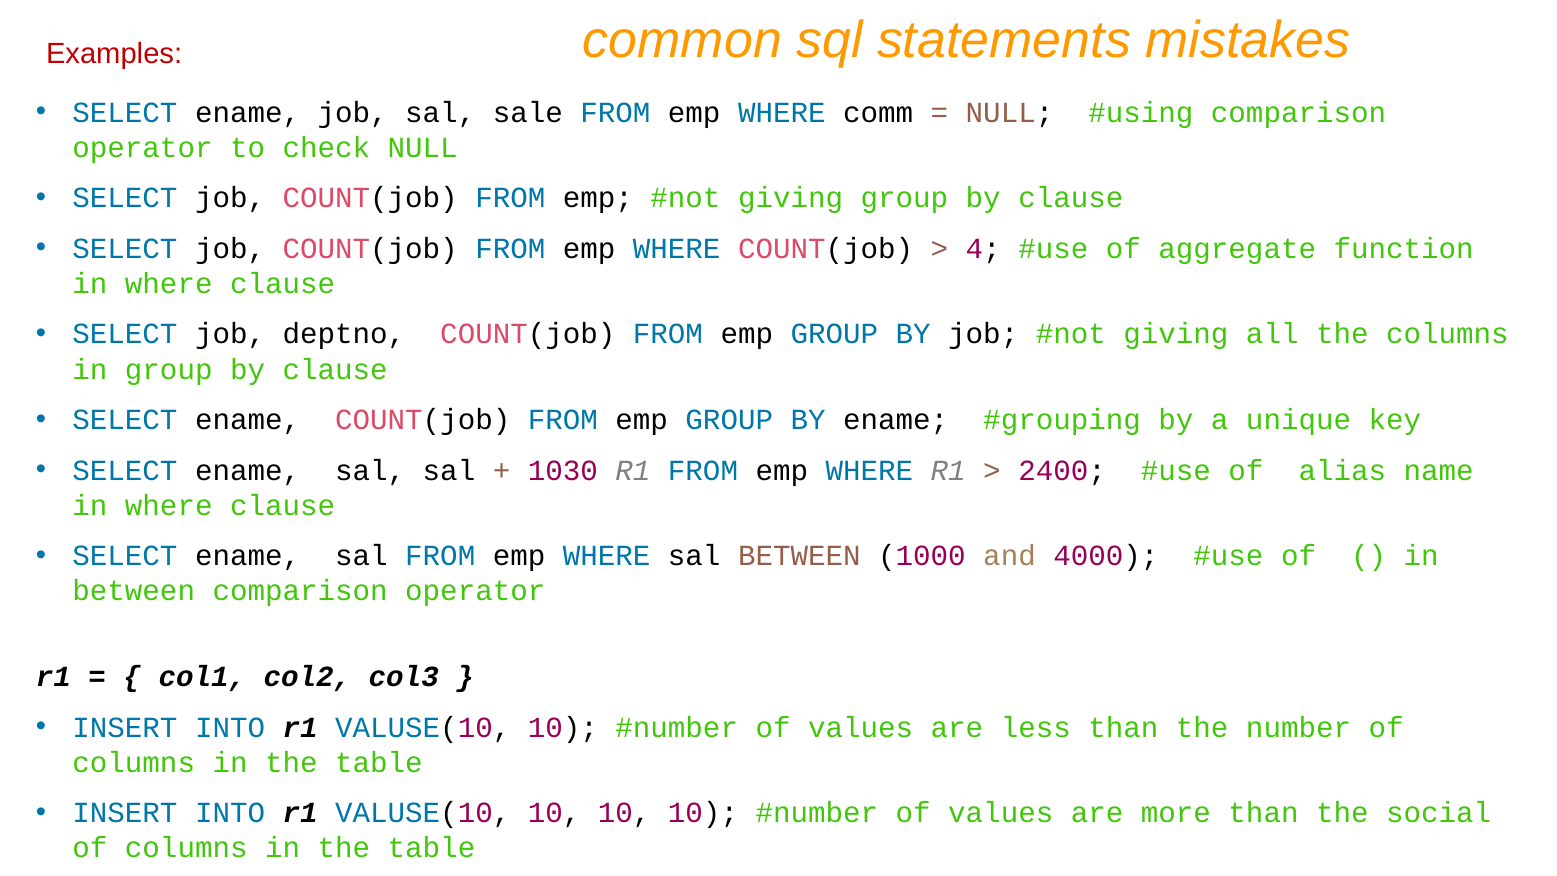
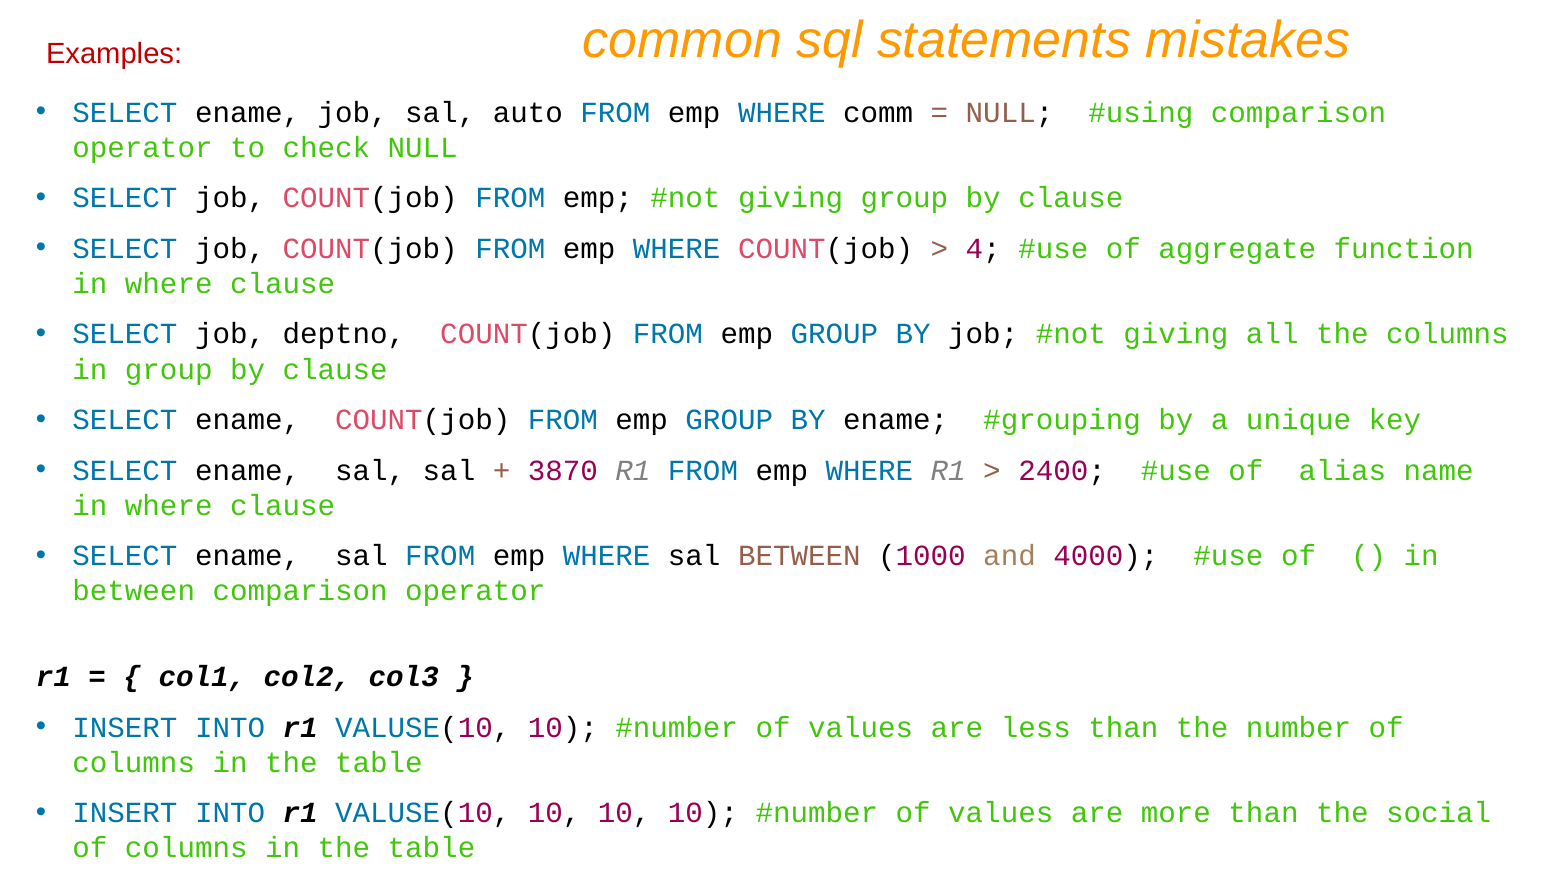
sale: sale -> auto
1030: 1030 -> 3870
